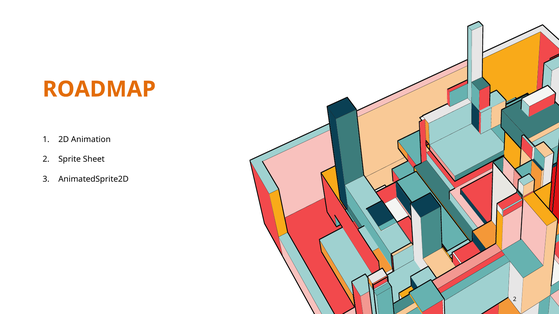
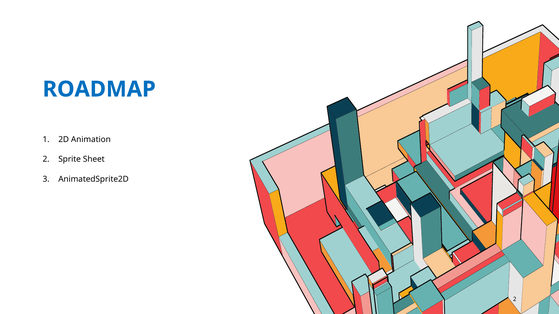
ROADMAP colour: orange -> blue
